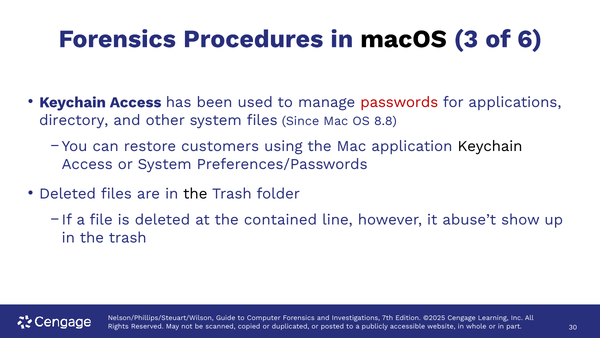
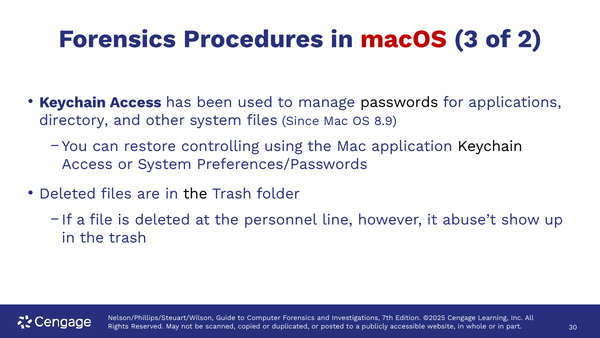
macOS colour: black -> red
6: 6 -> 2
passwords colour: red -> black
8.8: 8.8 -> 8.9
customers: customers -> controlling
contained: contained -> personnel
